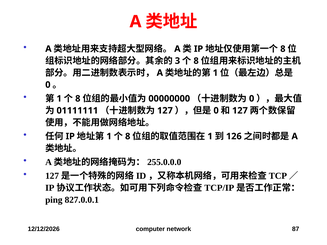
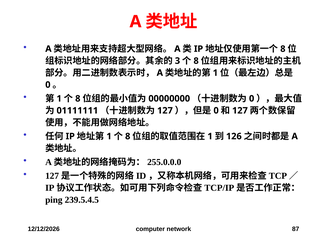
827.0.0.1: 827.0.0.1 -> 239.5.4.5
